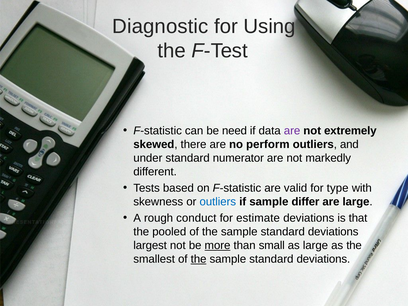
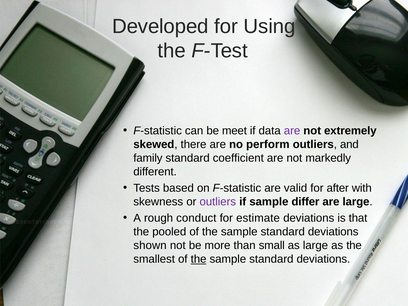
Diagnostic: Diagnostic -> Developed
need: need -> meet
under: under -> family
numerator: numerator -> coefficient
type: type -> after
outliers at (218, 202) colour: blue -> purple
largest: largest -> shown
more underline: present -> none
